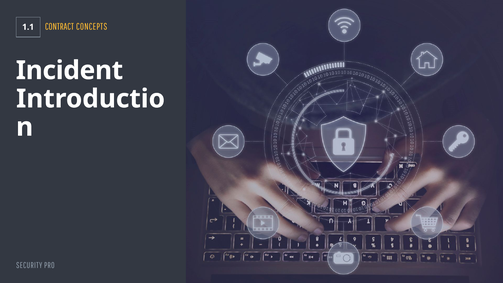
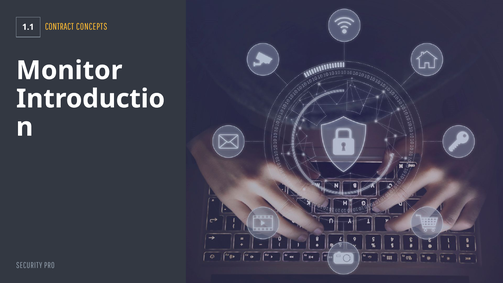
Incident: Incident -> Monitor
